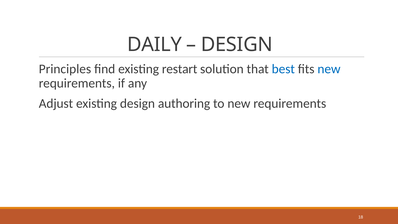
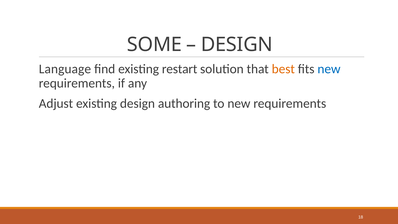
DAILY: DAILY -> SOME
Principles: Principles -> Language
best colour: blue -> orange
